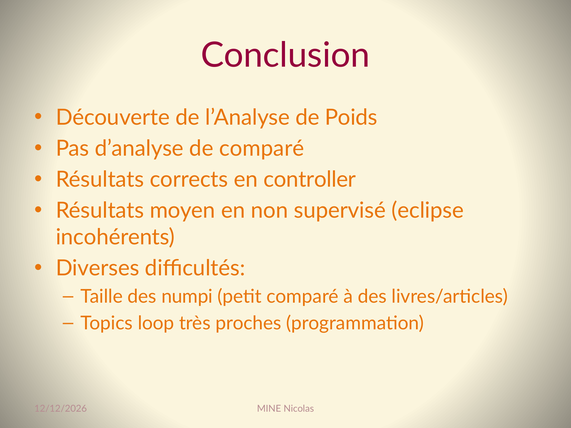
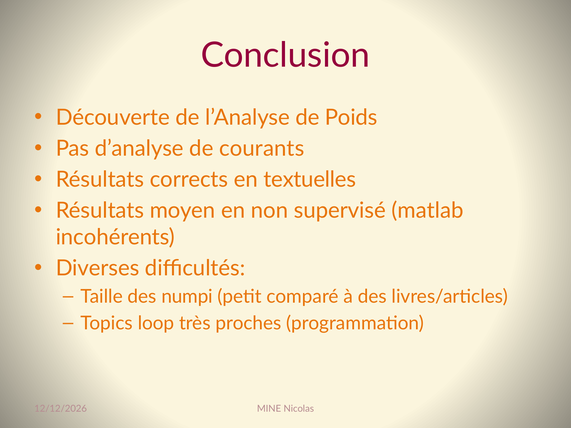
de comparé: comparé -> courants
controller: controller -> textuelles
eclipse: eclipse -> matlab
